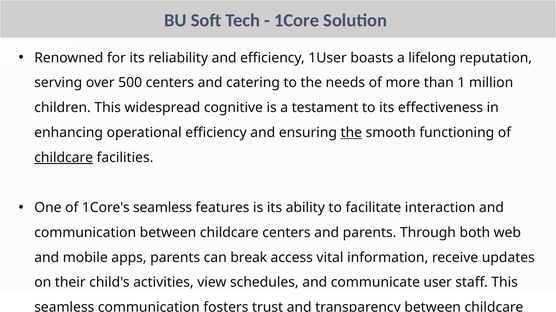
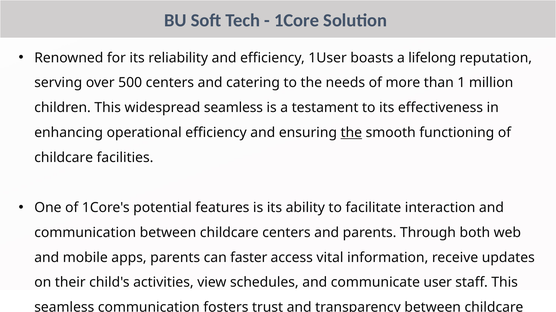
widespread cognitive: cognitive -> seamless
childcare at (64, 158) underline: present -> none
1Core's seamless: seamless -> potential
break: break -> faster
